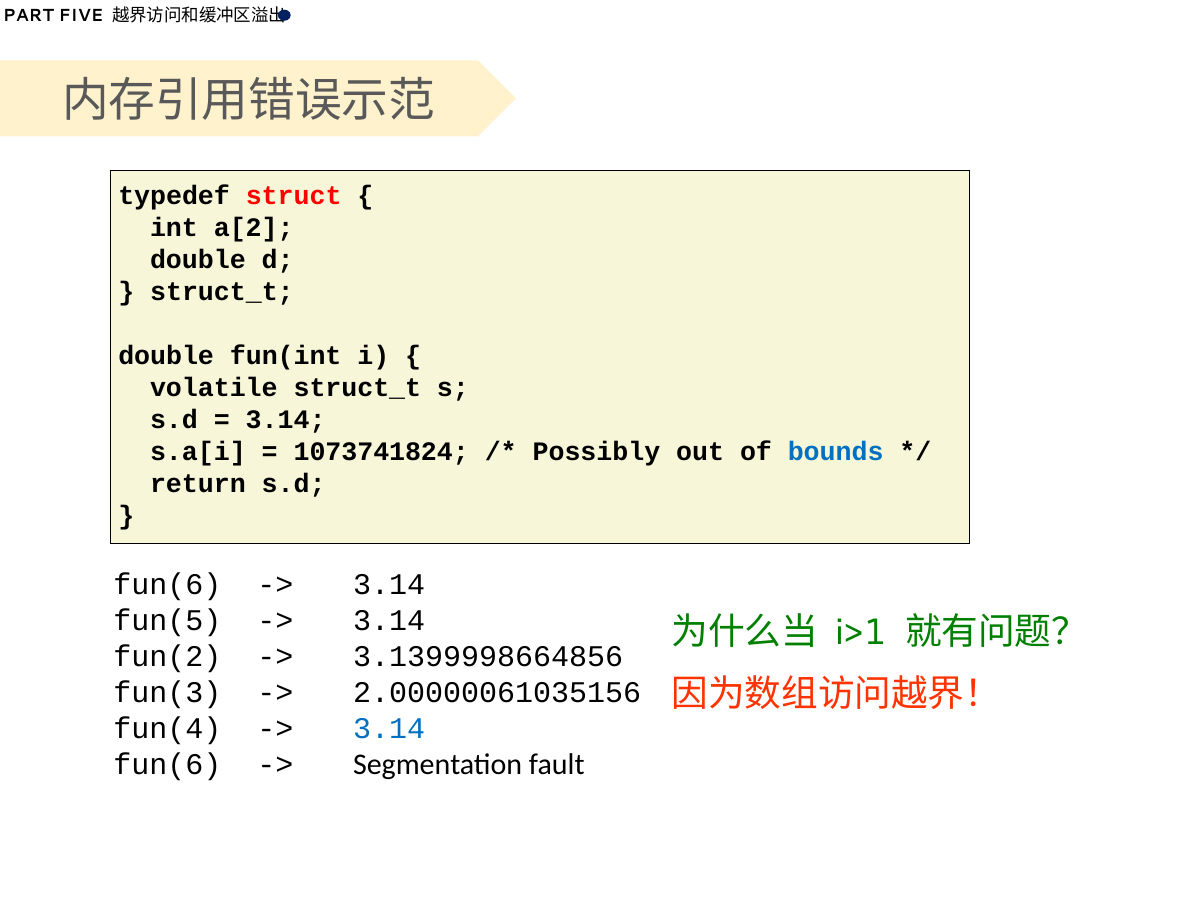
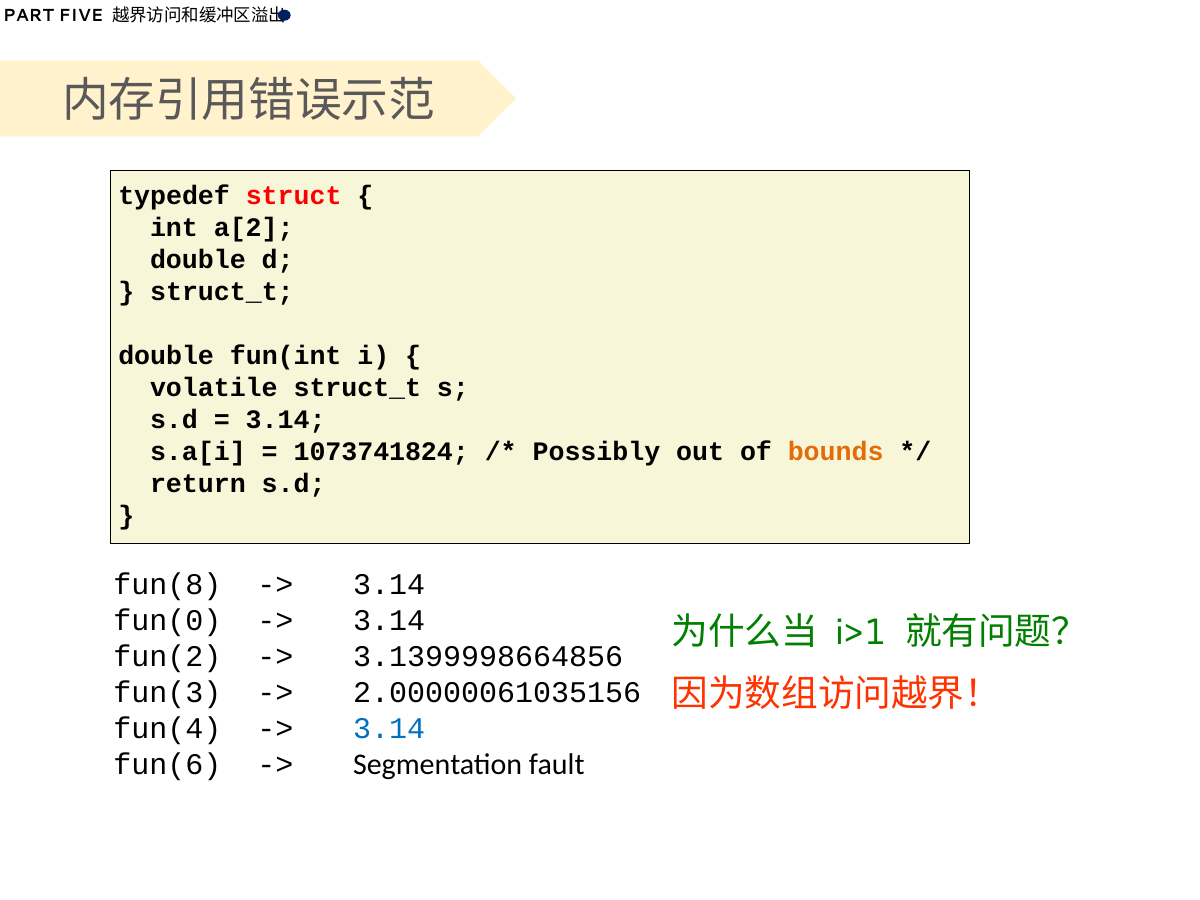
bounds colour: blue -> orange
fun(6 at (167, 585): fun(6 -> fun(8
fun(5: fun(5 -> fun(0
